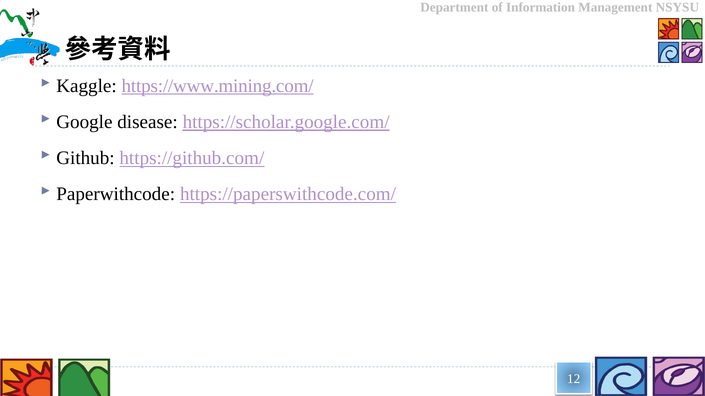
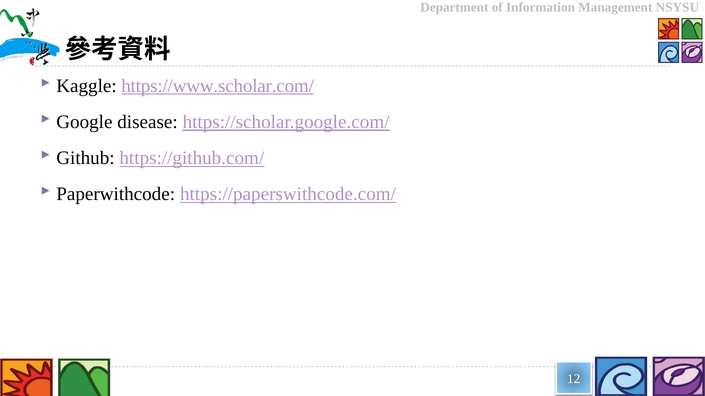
https://www.mining.com/: https://www.mining.com/ -> https://www.scholar.com/
